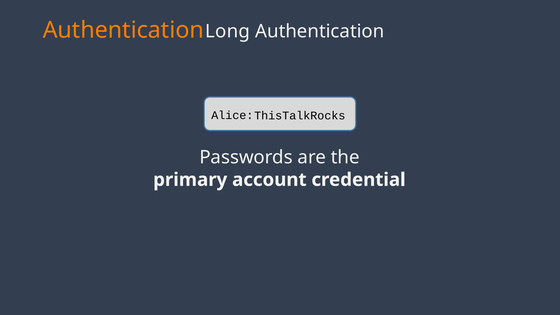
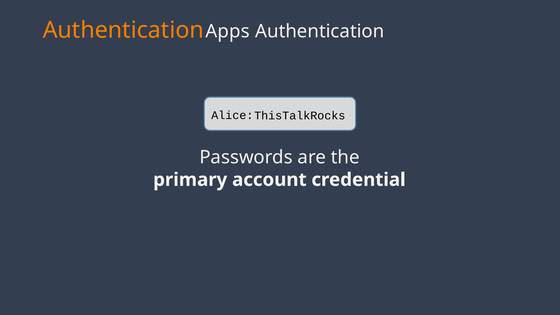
Long: Long -> Apps
